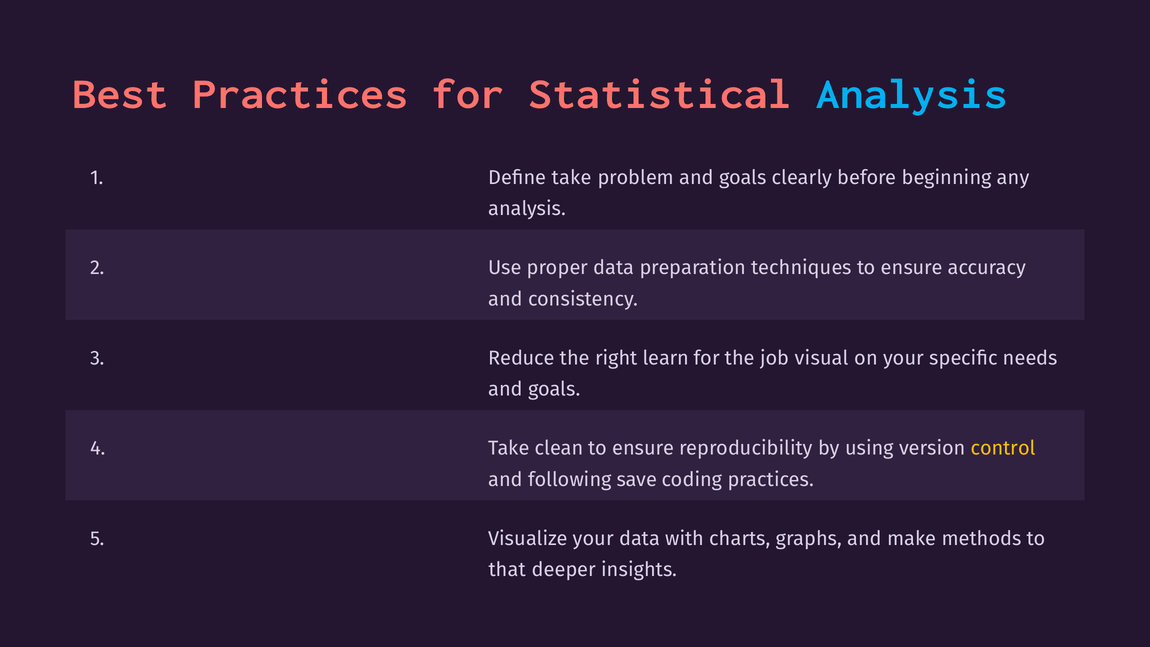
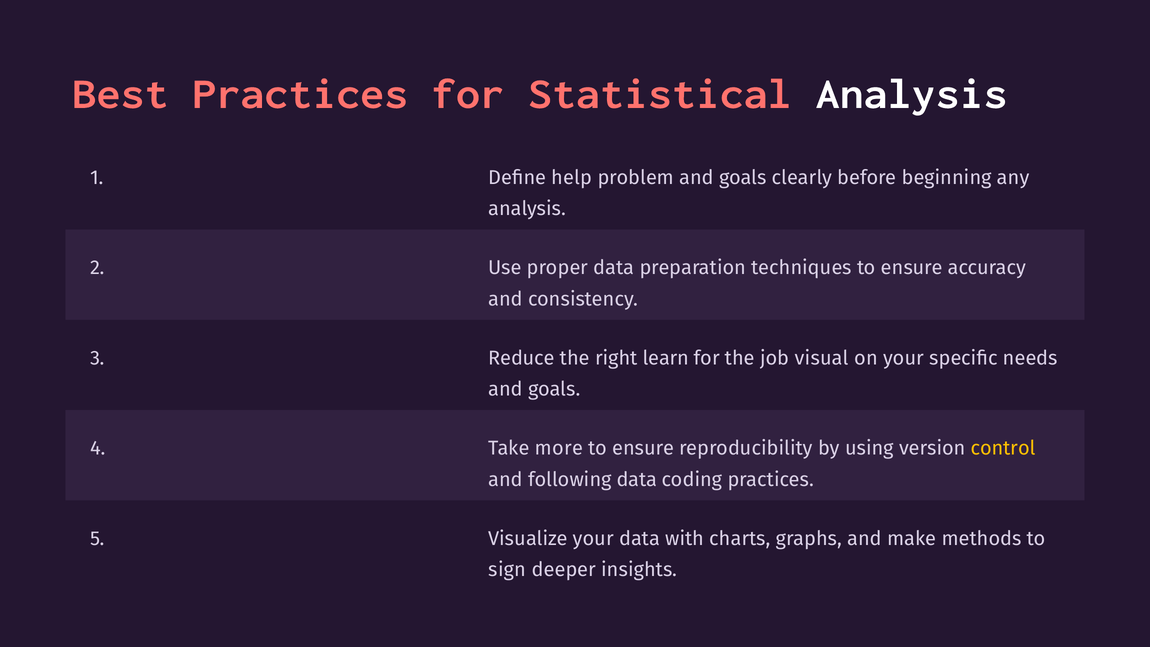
Analysis at (912, 93) colour: light blue -> white
Define take: take -> help
clean: clean -> more
following save: save -> data
that: that -> sign
